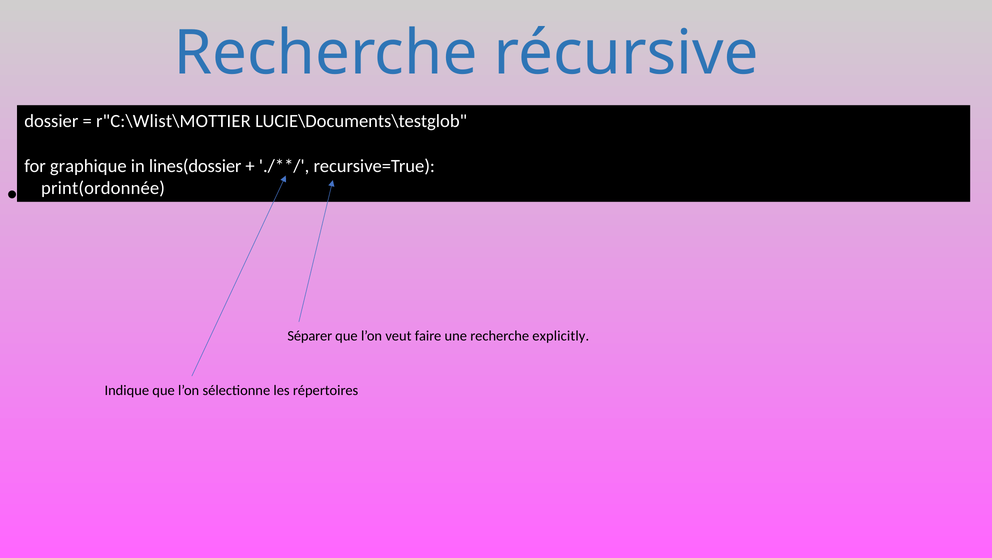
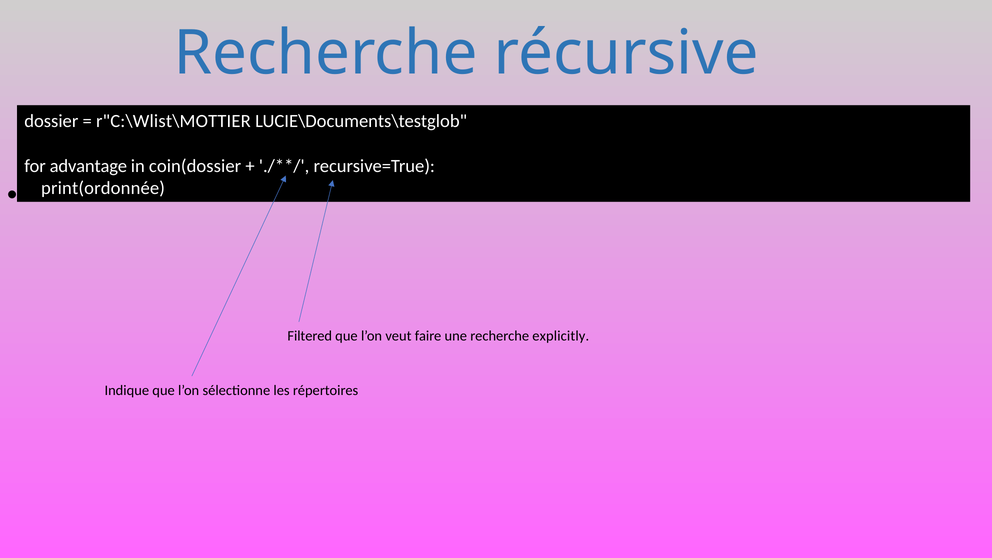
graphique: graphique -> advantage
lines(dossier: lines(dossier -> coin(dossier
Séparer: Séparer -> Filtered
